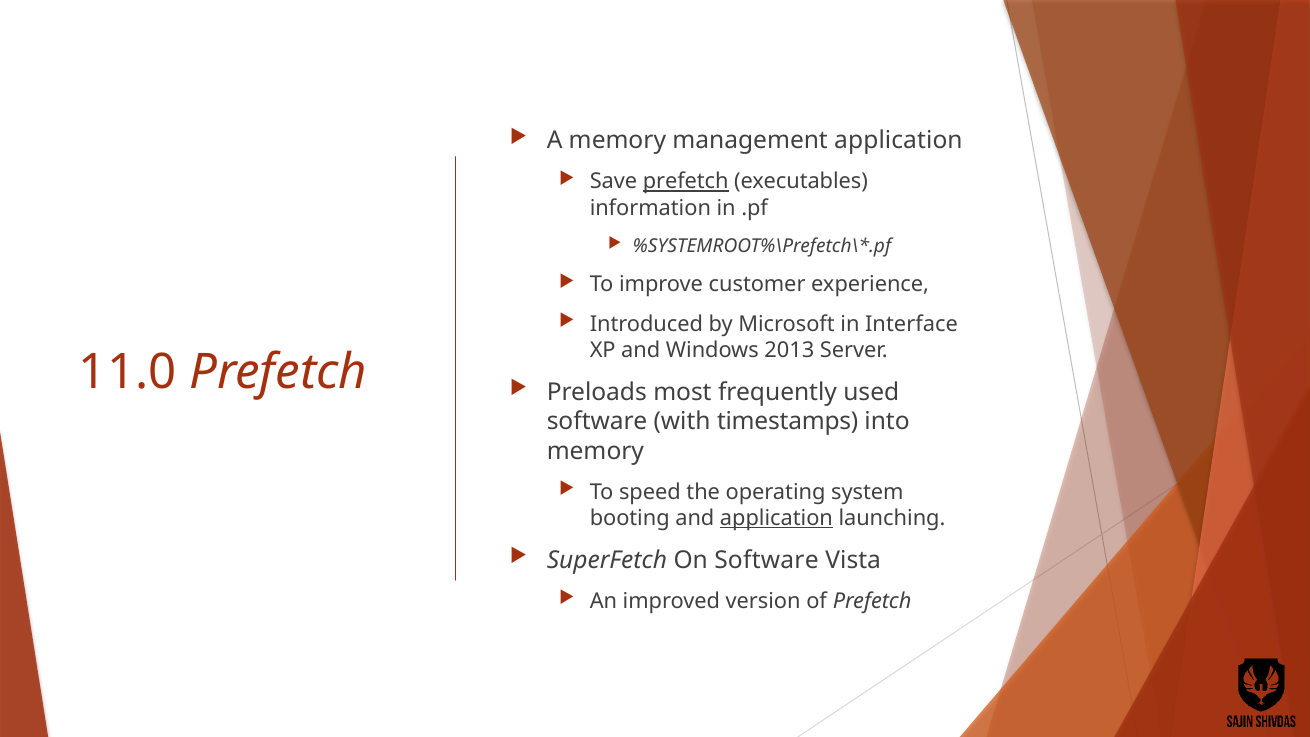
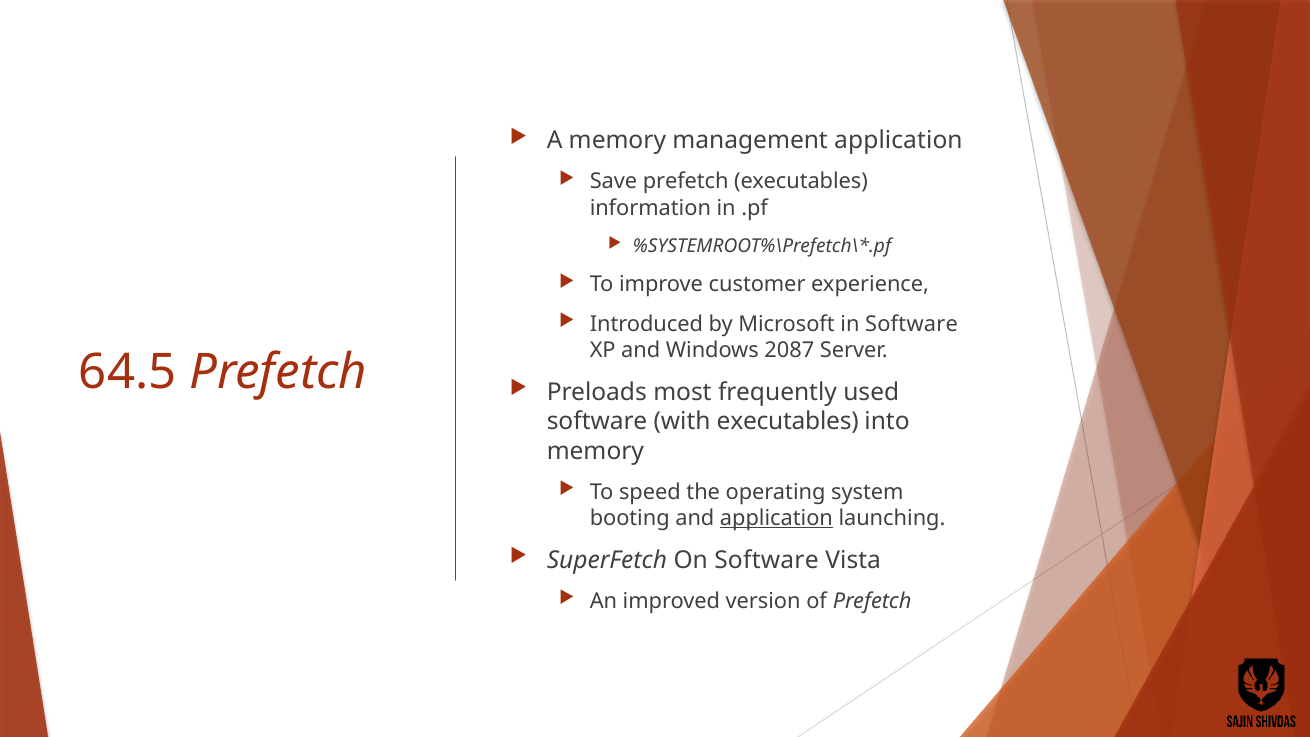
prefetch at (686, 182) underline: present -> none
in Interface: Interface -> Software
2013: 2013 -> 2087
11.0: 11.0 -> 64.5
with timestamps: timestamps -> executables
